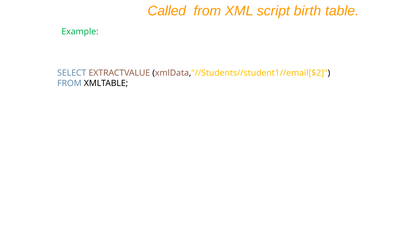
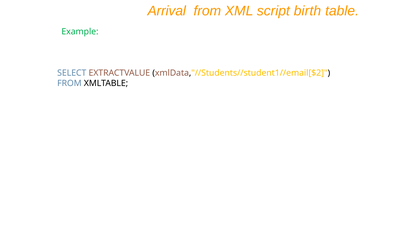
Called: Called -> Arrival
